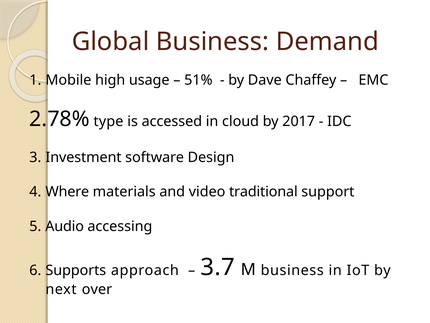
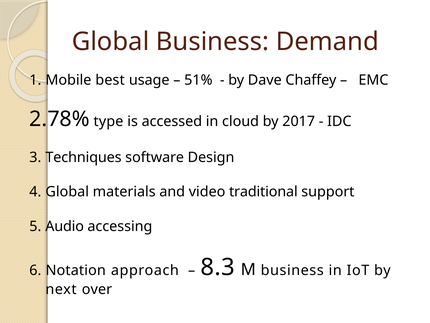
high: high -> best
Investment: Investment -> Techniques
Where at (67, 192): Where -> Global
Supports: Supports -> Notation
3.7: 3.7 -> 8.3
